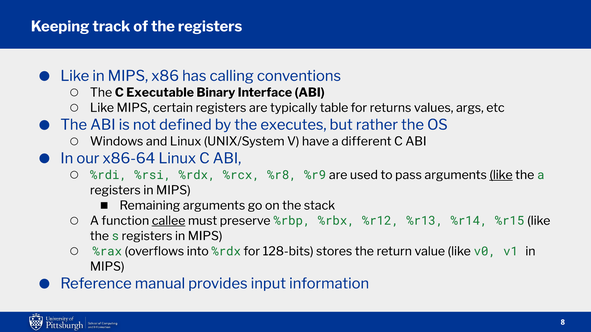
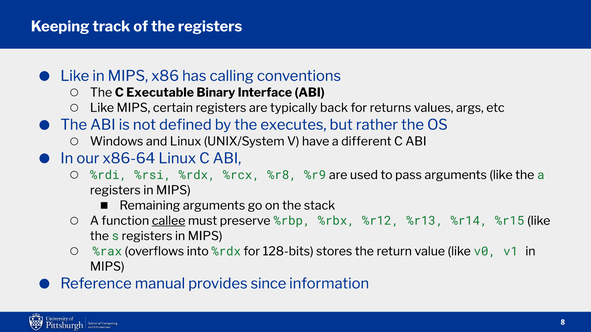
table: table -> back
like at (501, 175) underline: present -> none
input: input -> since
